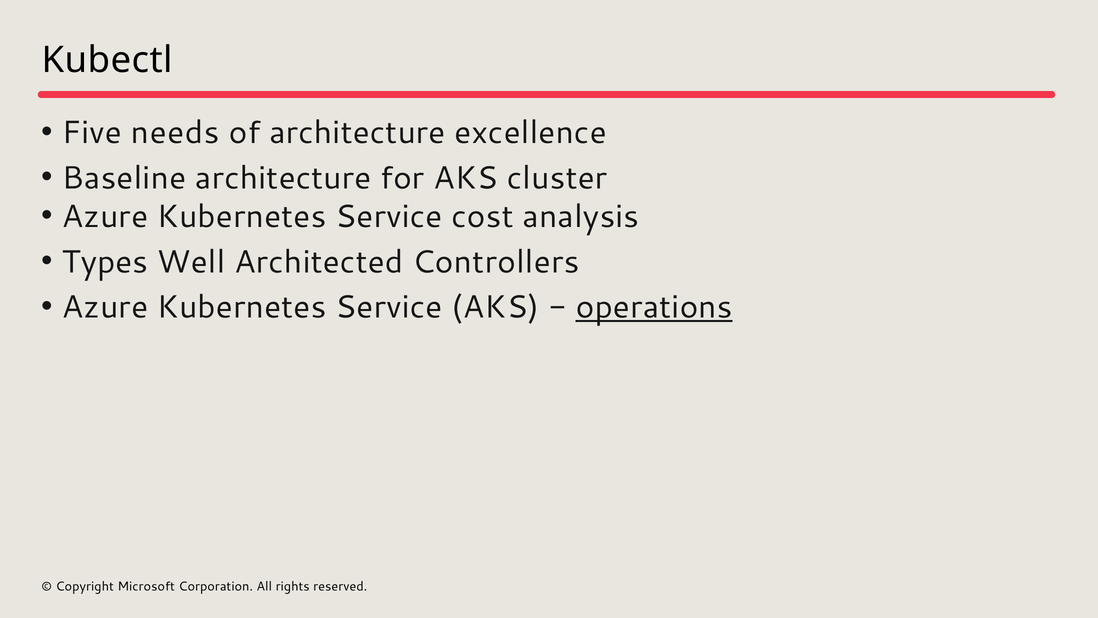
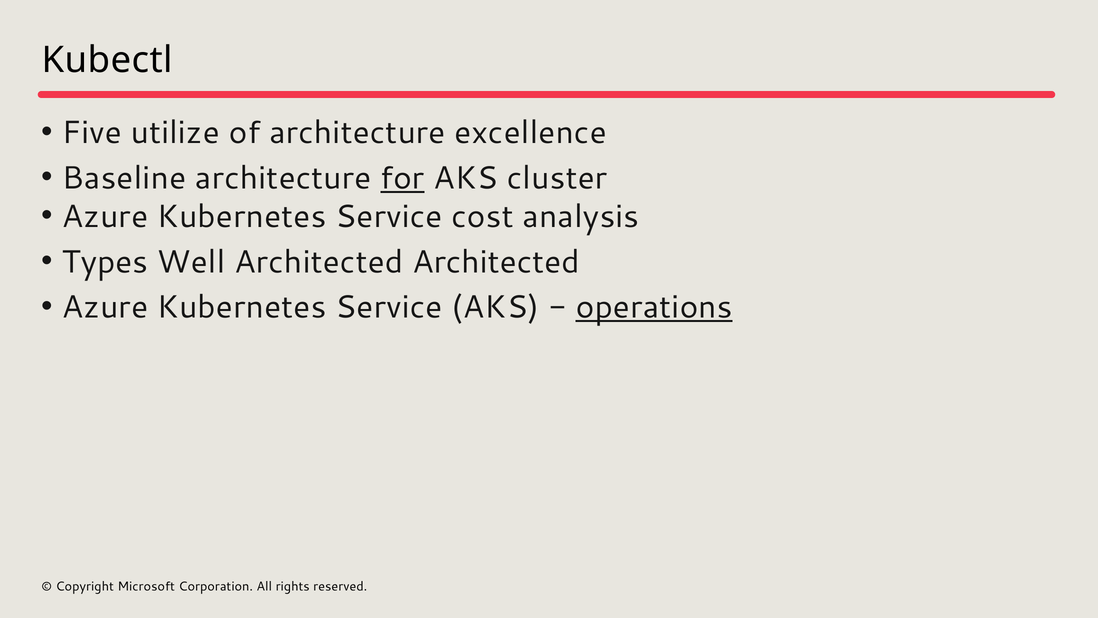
needs: needs -> utilize
for underline: none -> present
Architected Controllers: Controllers -> Architected
